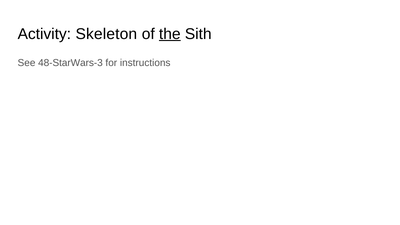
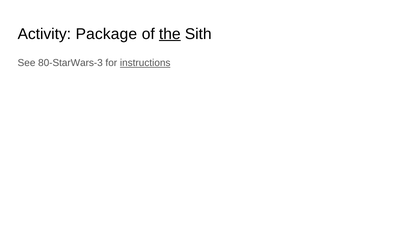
Skeleton: Skeleton -> Package
48-StarWars-3: 48-StarWars-3 -> 80-StarWars-3
instructions underline: none -> present
